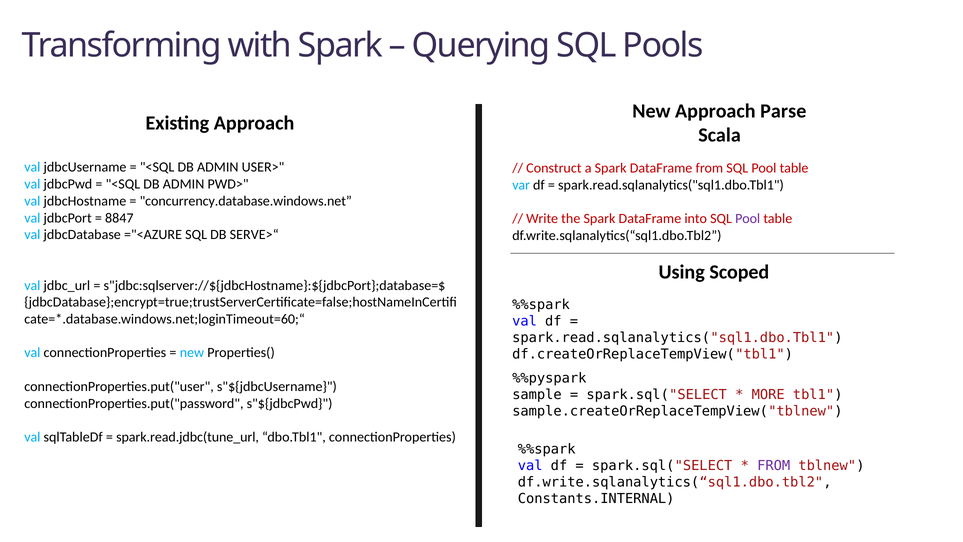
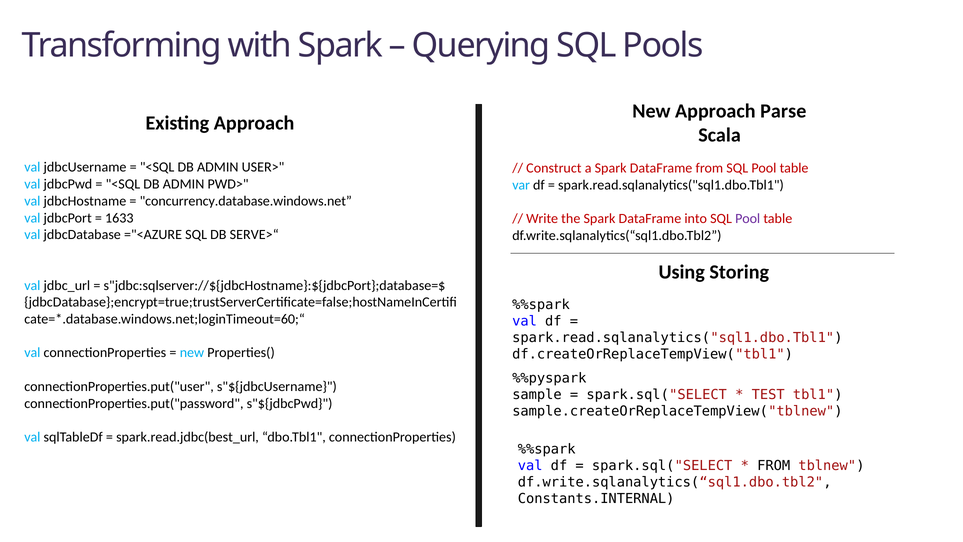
8847: 8847 -> 1633
Scoped: Scoped -> Storing
MORE: MORE -> TEST
spark.read.jdbc(tune_url: spark.read.jdbc(tune_url -> spark.read.jdbc(best_url
FROM at (774, 465) colour: purple -> black
